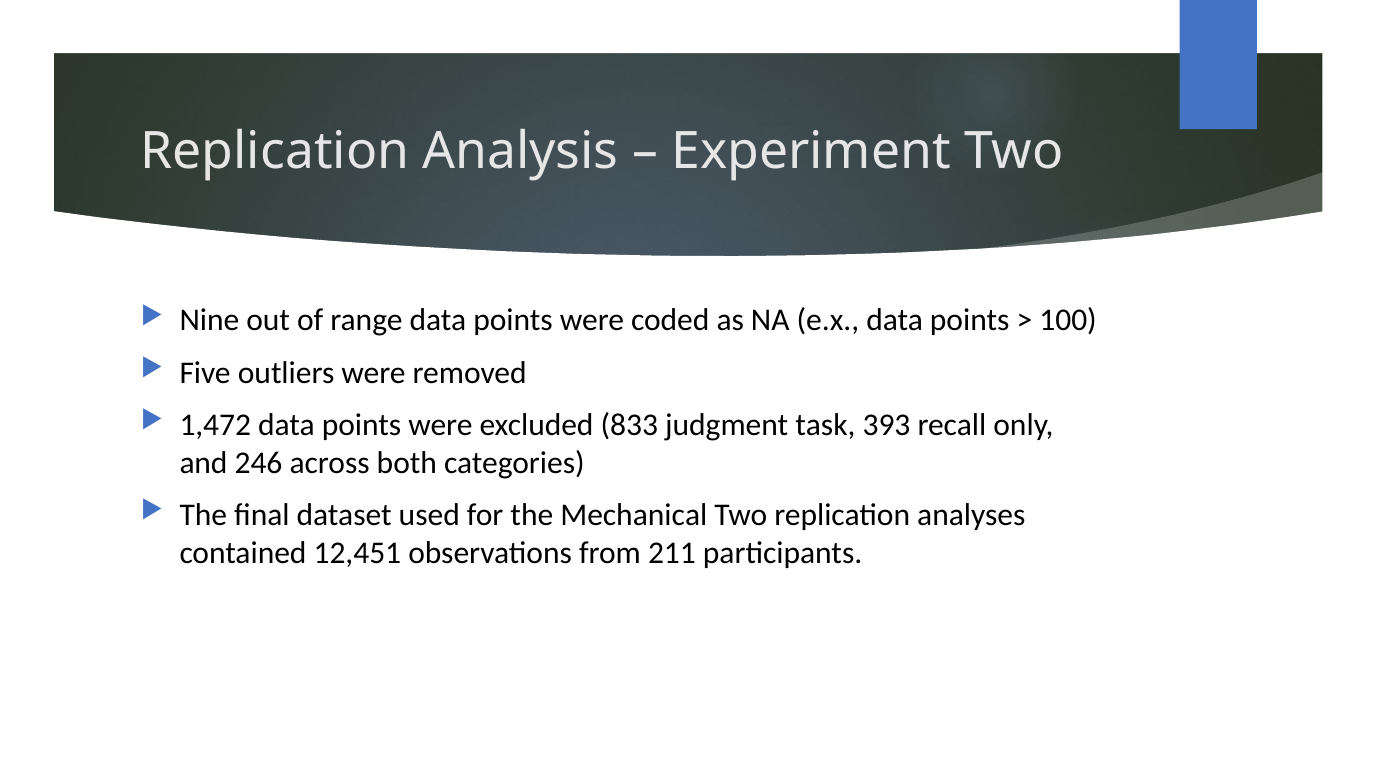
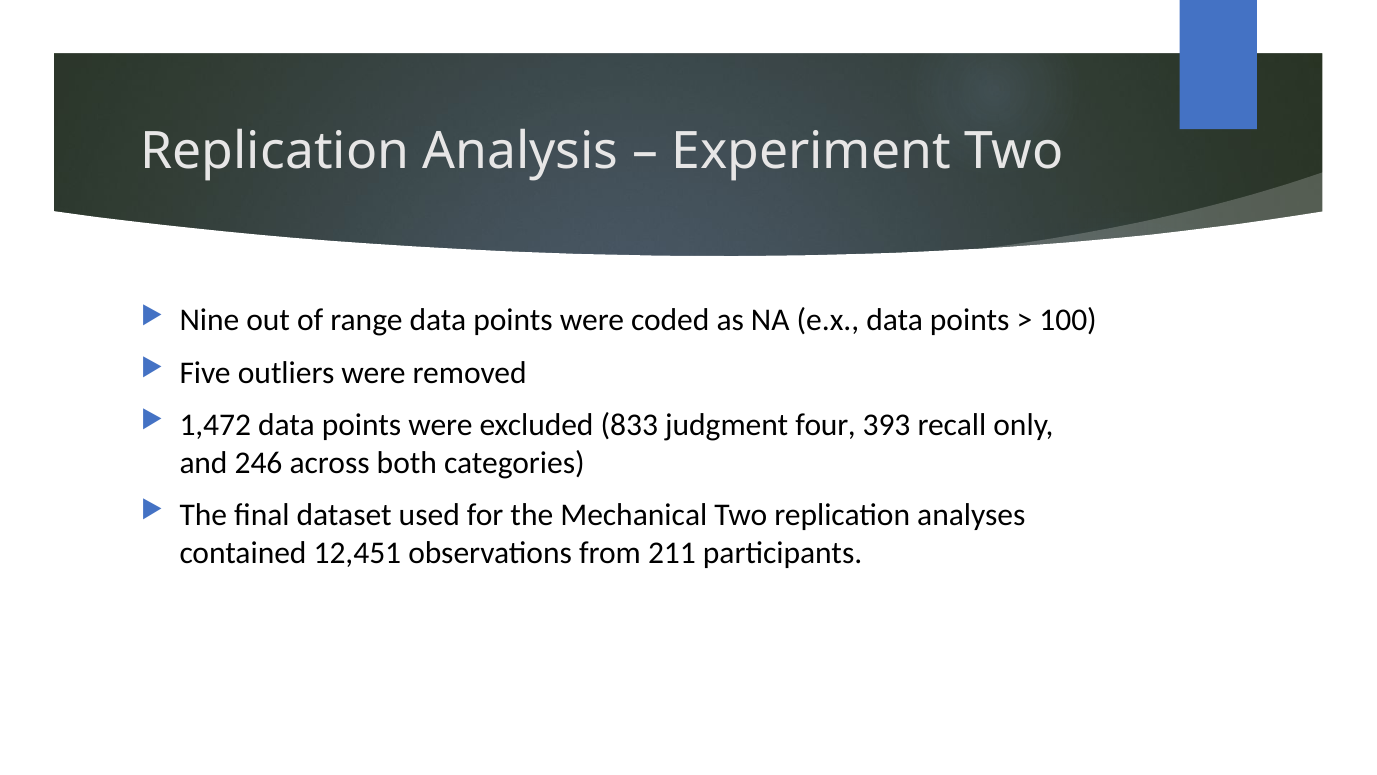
task: task -> four
